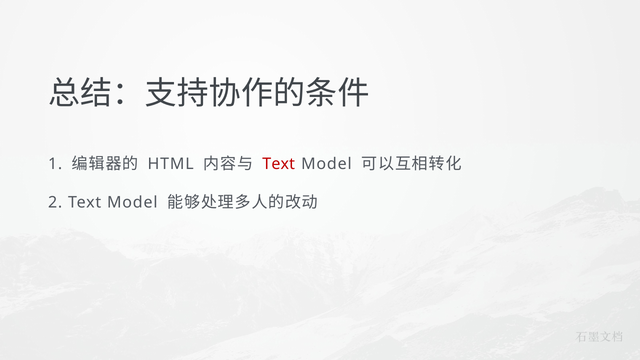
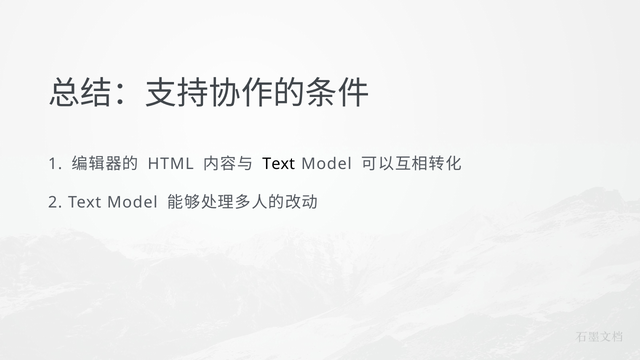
Text at (279, 164) colour: red -> black
